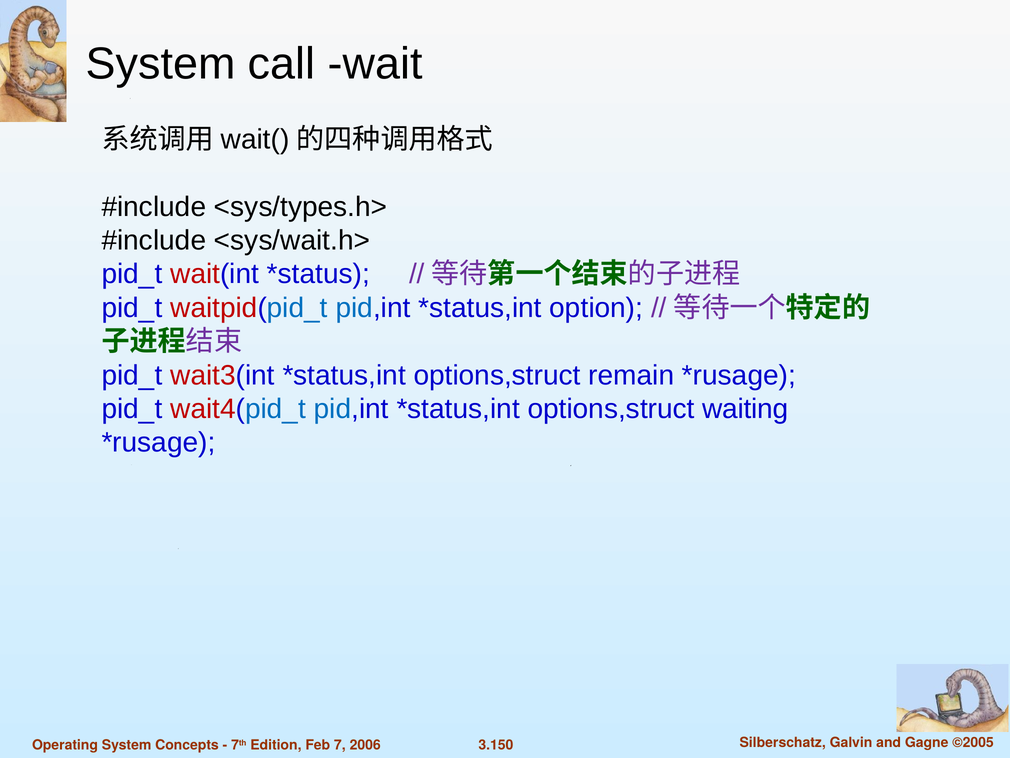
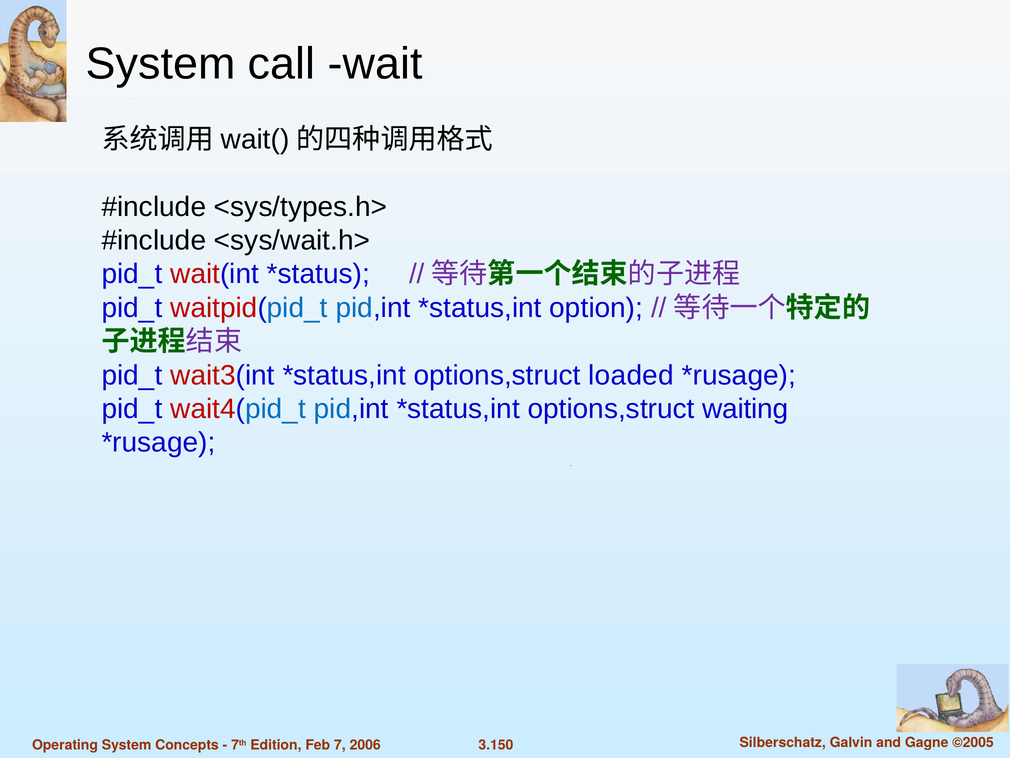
remain: remain -> loaded
